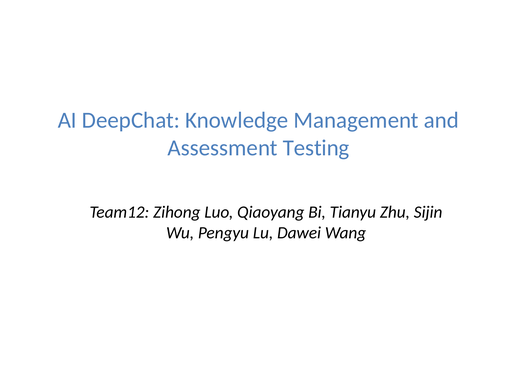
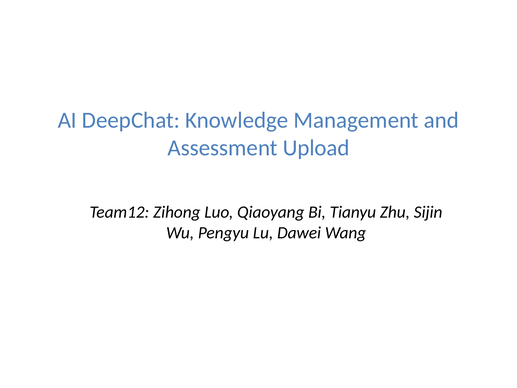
Testing: Testing -> Upload
